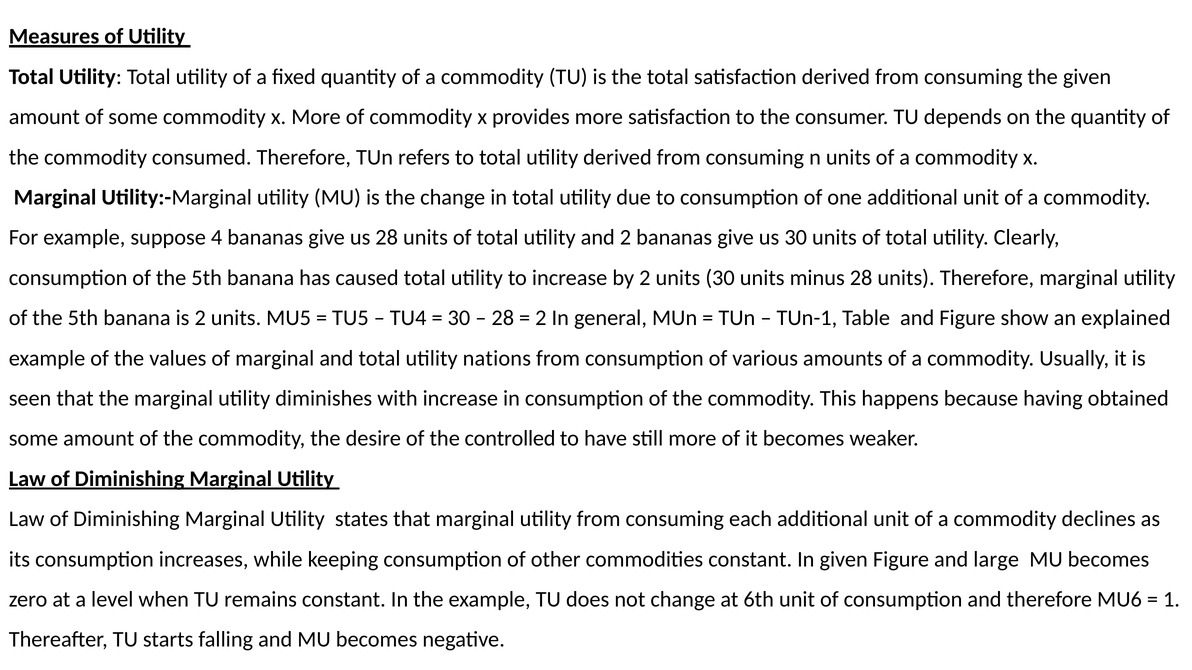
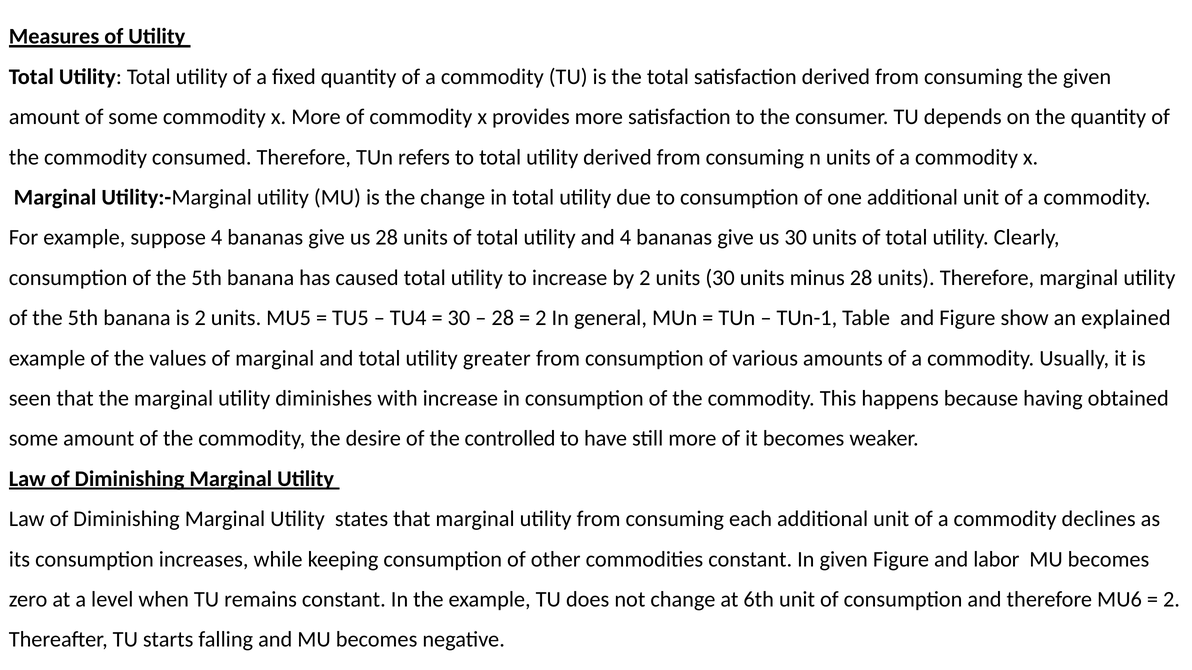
and 2: 2 -> 4
nations: nations -> greater
large: large -> labor
1 at (1172, 600): 1 -> 2
